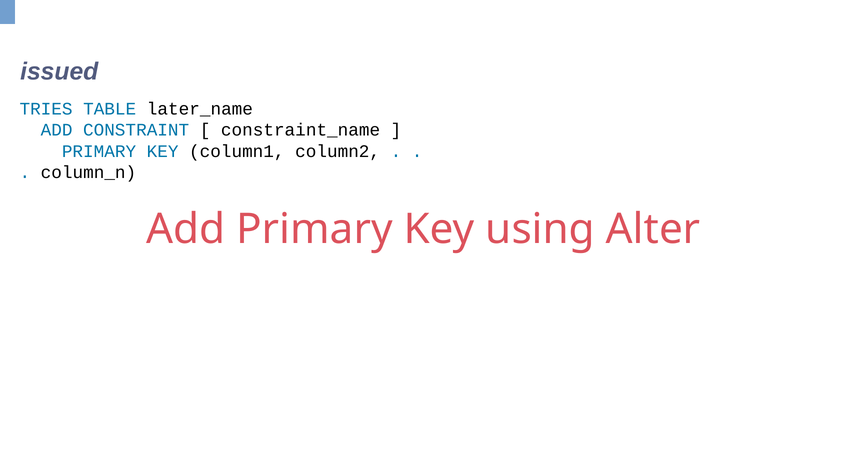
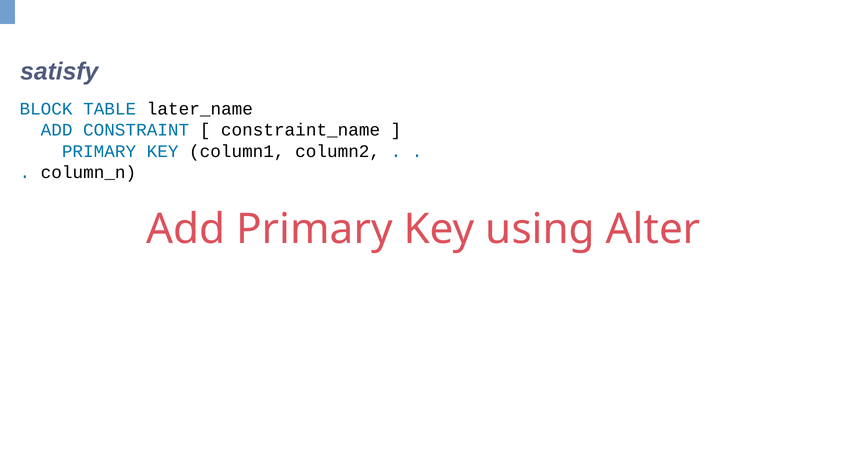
issued: issued -> satisfy
TRIES: TRIES -> BLOCK
